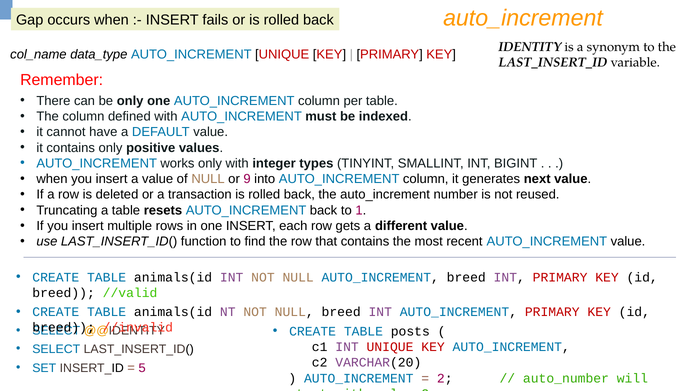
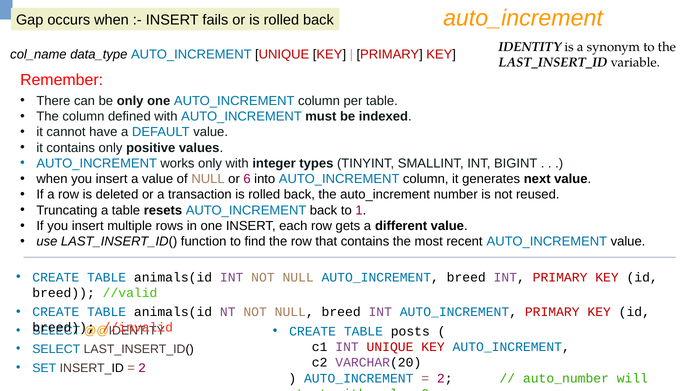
9: 9 -> 6
5 at (142, 368): 5 -> 2
